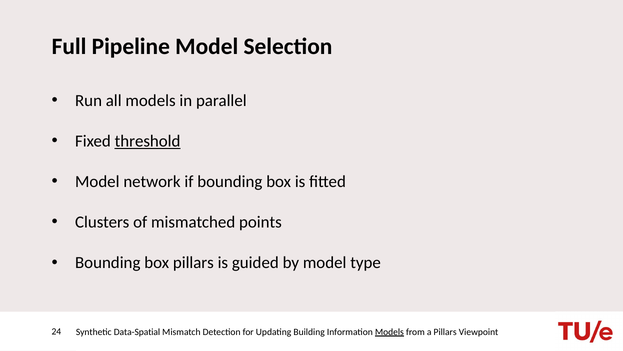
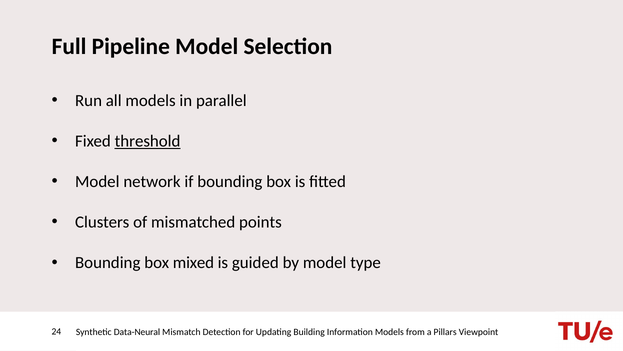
box pillars: pillars -> mixed
Data-Spatial: Data-Spatial -> Data-Neural
Models at (389, 331) underline: present -> none
